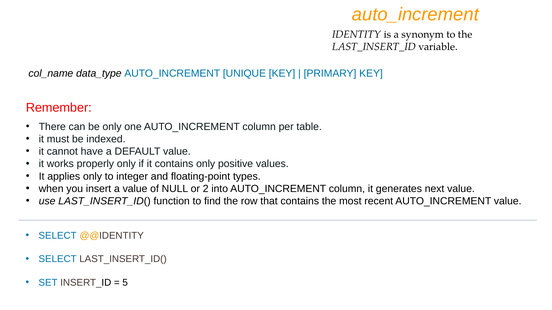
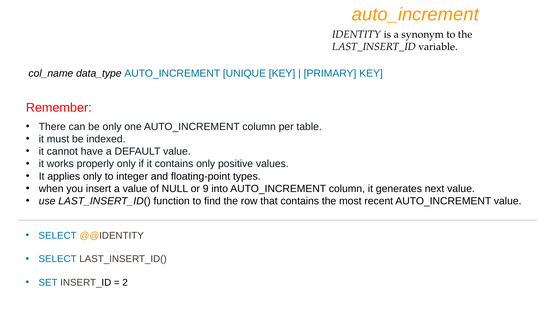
2: 2 -> 9
5: 5 -> 2
